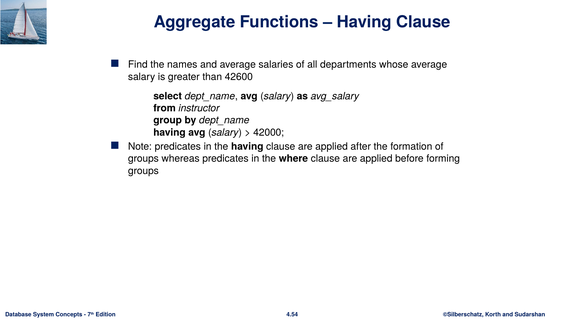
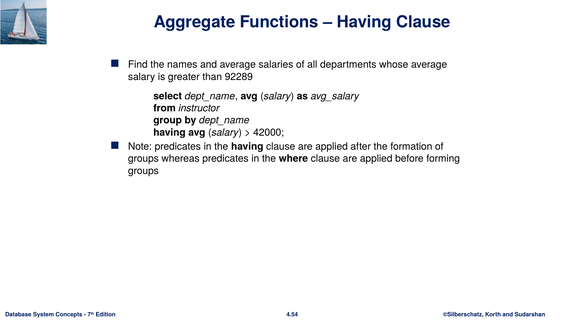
42600: 42600 -> 92289
